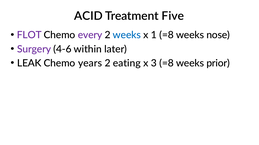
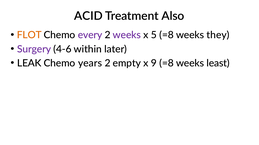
Five: Five -> Also
FLOT colour: purple -> orange
weeks at (127, 35) colour: blue -> purple
1: 1 -> 5
nose: nose -> they
eating: eating -> empty
3: 3 -> 9
prior: prior -> least
